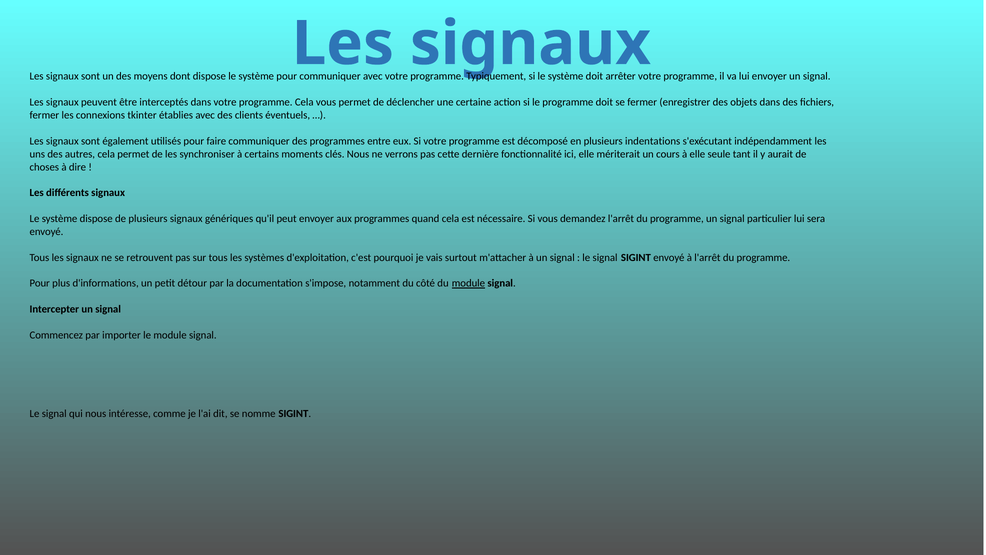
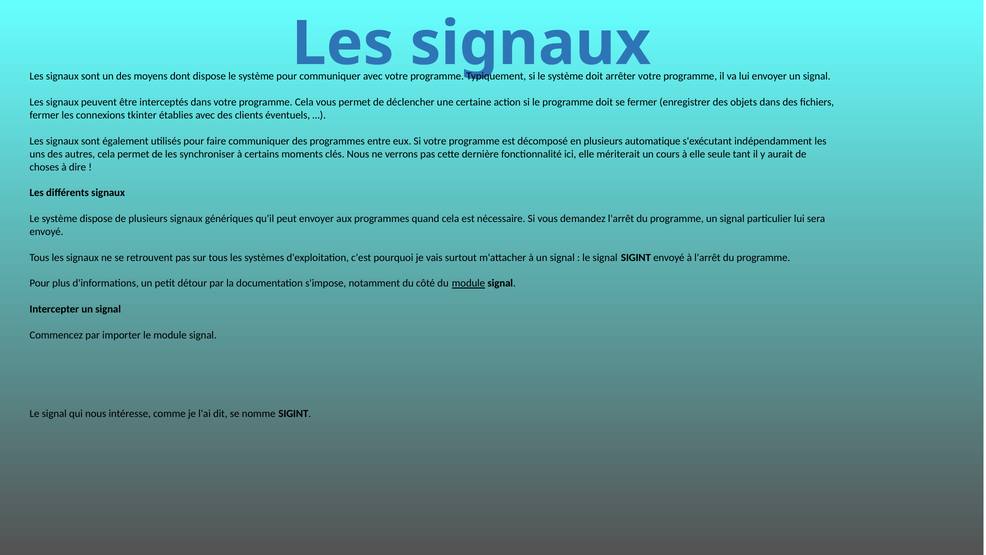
indentations: indentations -> automatique
